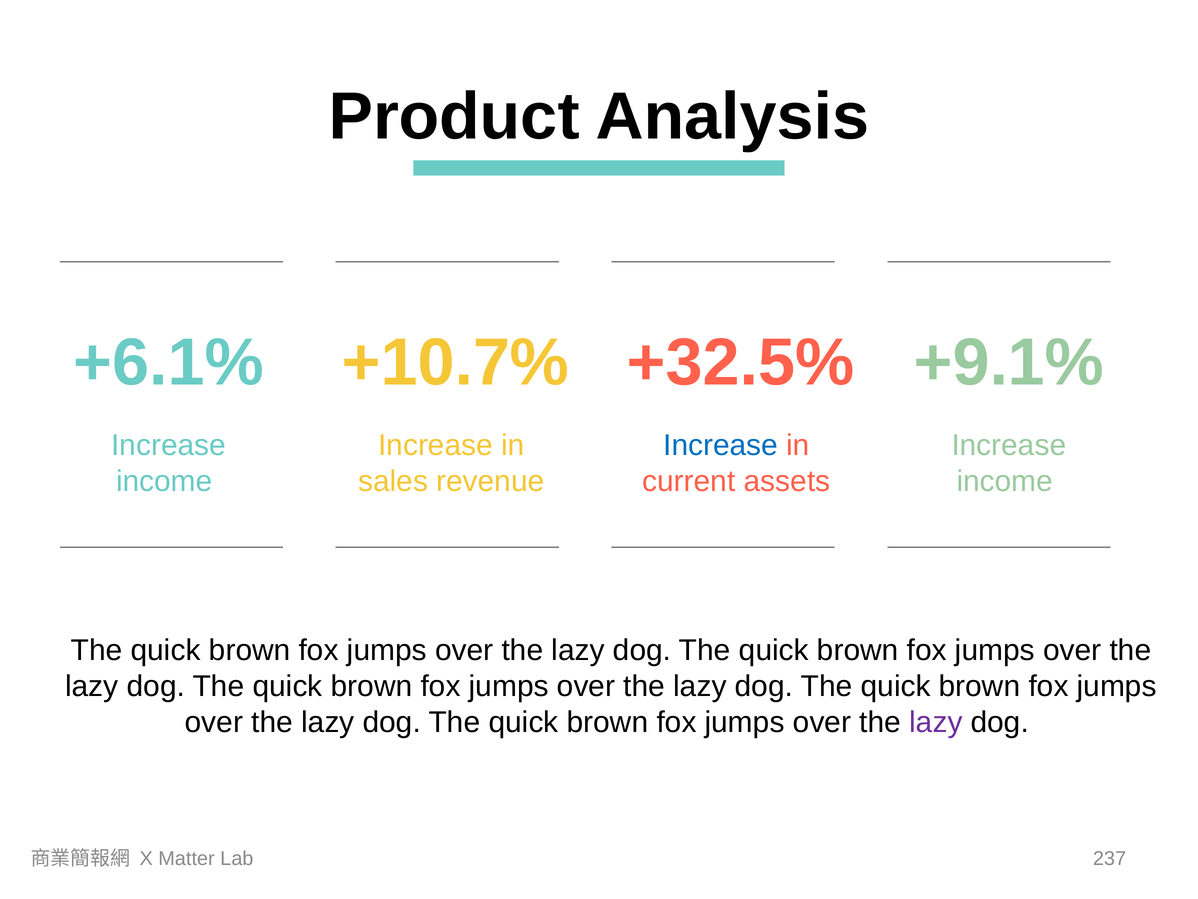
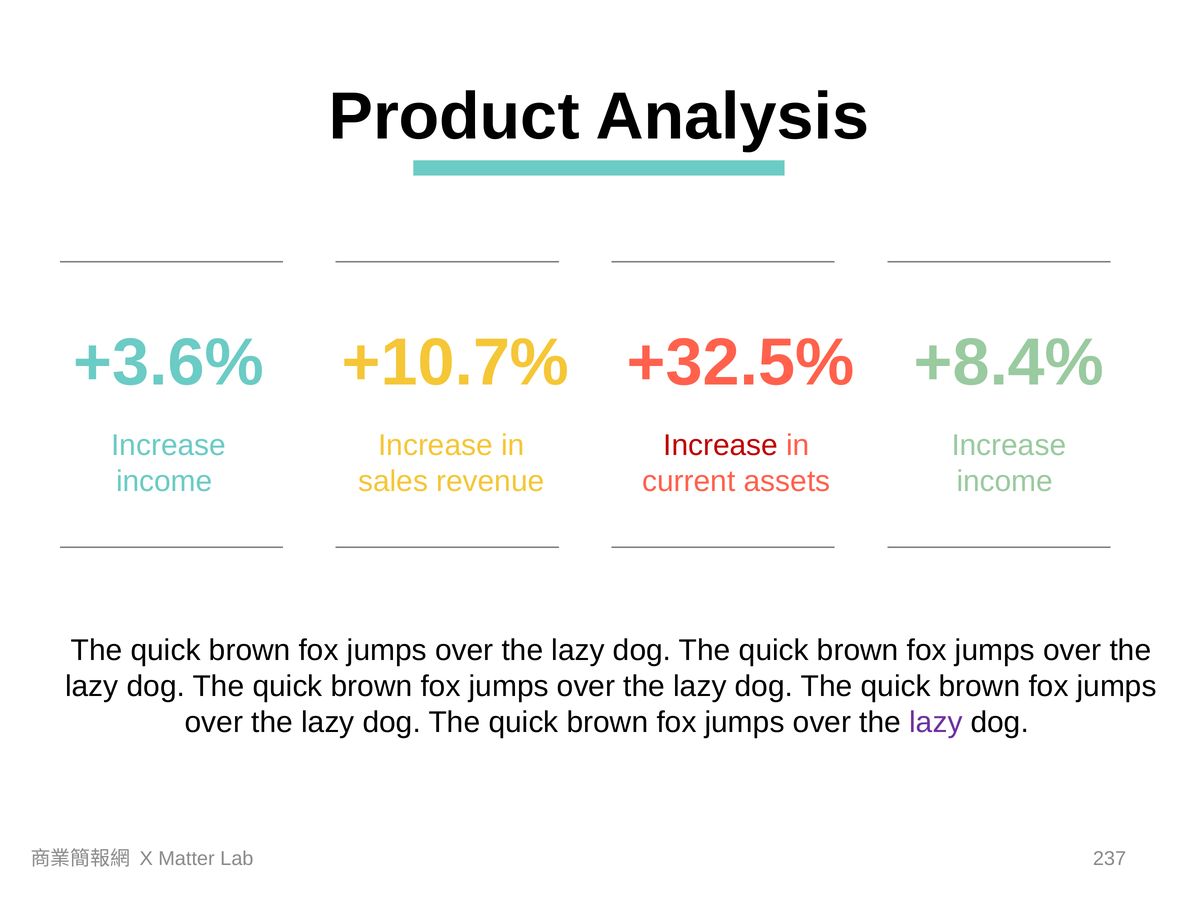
+6.1%: +6.1% -> +3.6%
+9.1%: +9.1% -> +8.4%
Increase at (721, 445) colour: blue -> red
